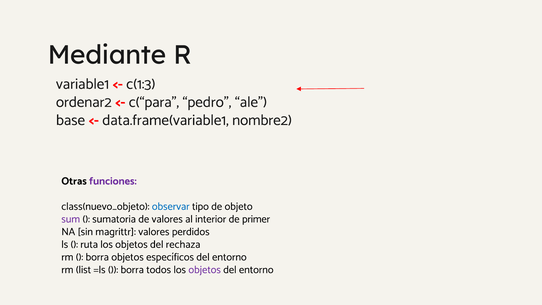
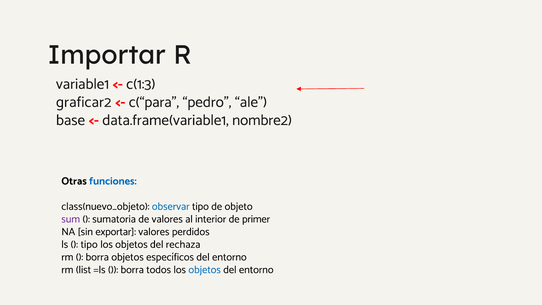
Mediante: Mediante -> Importar
ordenar2: ordenar2 -> graficar2
funciones colour: purple -> blue
magrittr: magrittr -> exportar
ruta at (89, 244): ruta -> tipo
objetos at (205, 270) colour: purple -> blue
